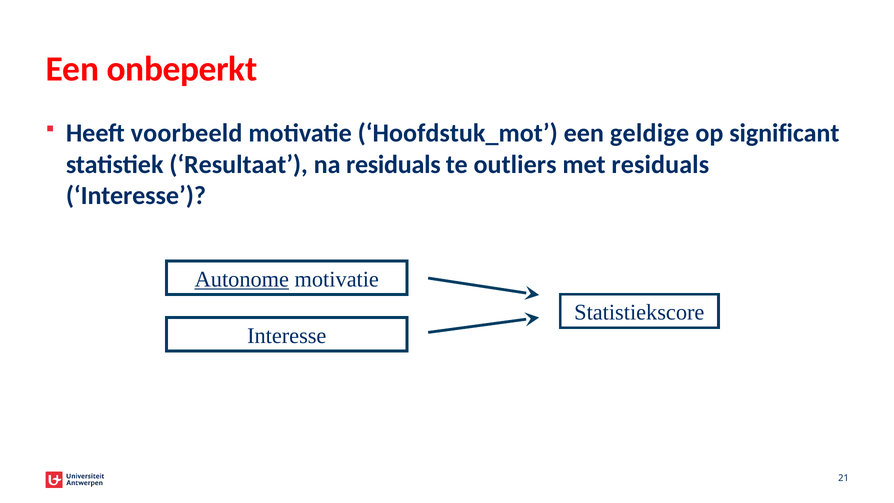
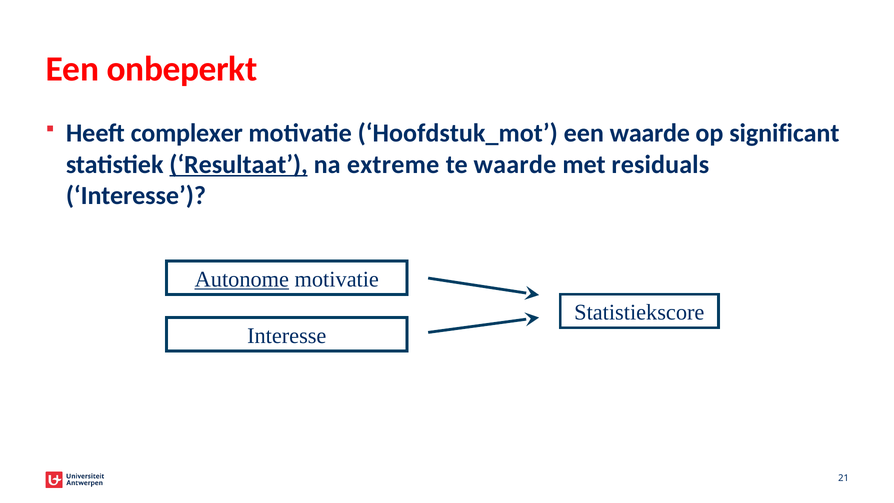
voorbeeld: voorbeeld -> complexer
een geldige: geldige -> waarde
Resultaat underline: none -> present
na residuals: residuals -> extreme
te outliers: outliers -> waarde
